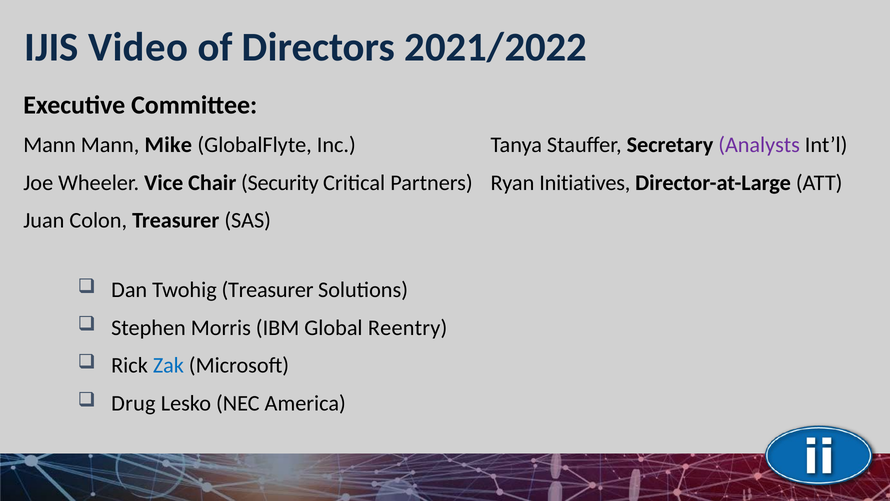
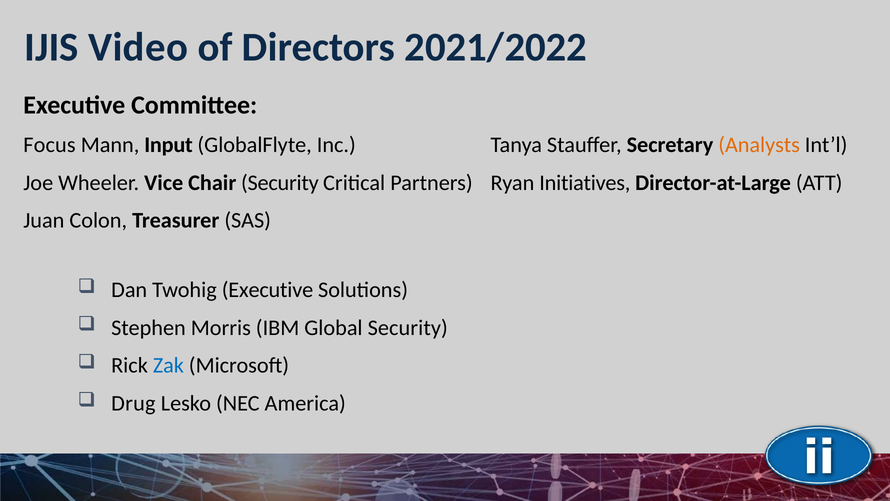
Mann at (50, 145): Mann -> Focus
Mike: Mike -> Input
Analysts colour: purple -> orange
Twohig Treasurer: Treasurer -> Executive
Global Reentry: Reentry -> Security
